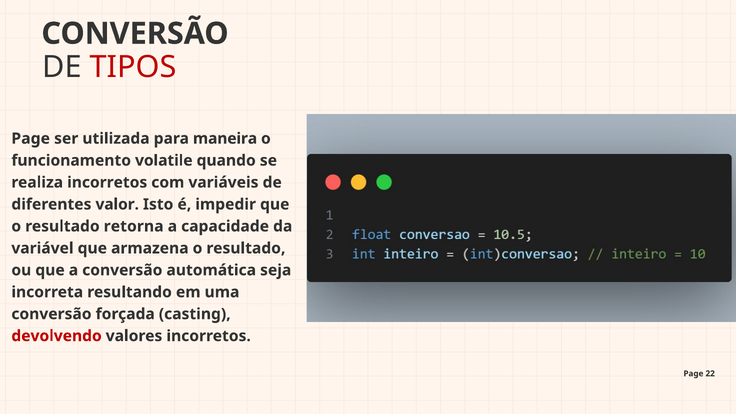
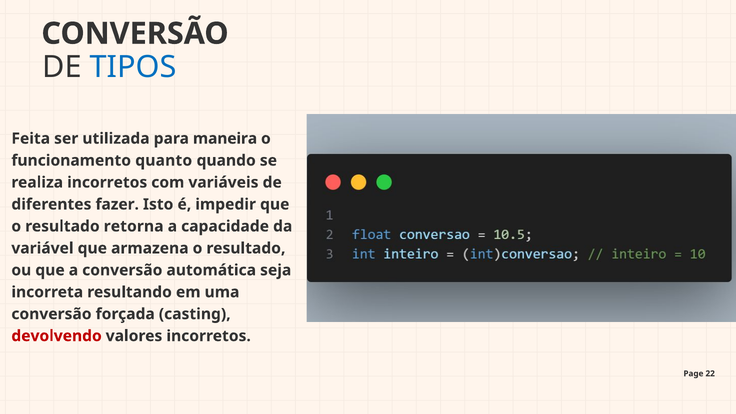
TIPOS colour: red -> blue
Page at (31, 139): Page -> Feita
volatile: volatile -> quanto
valor: valor -> fazer
